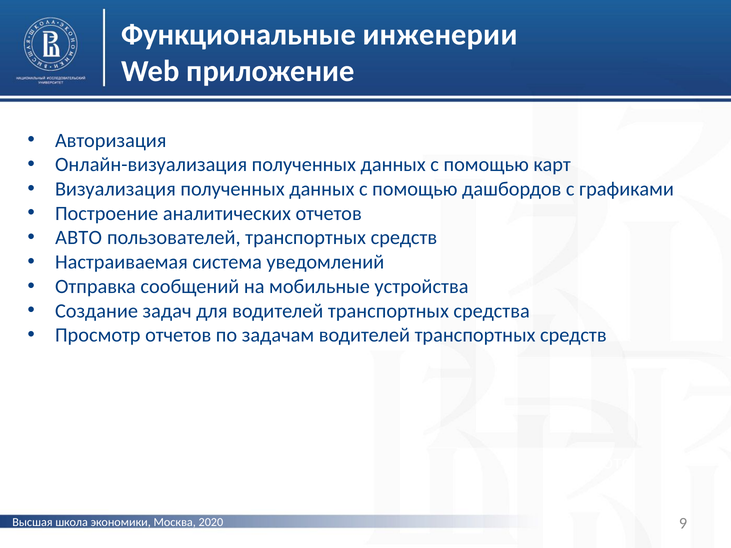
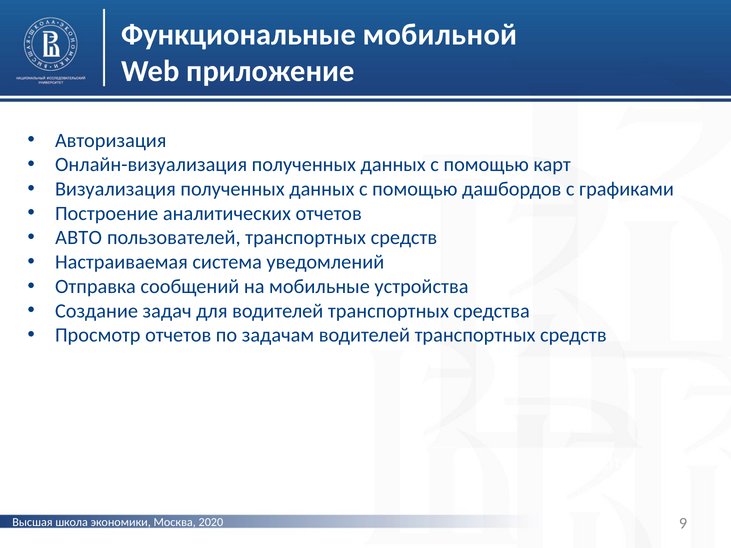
инженерии: инженерии -> мобильной
